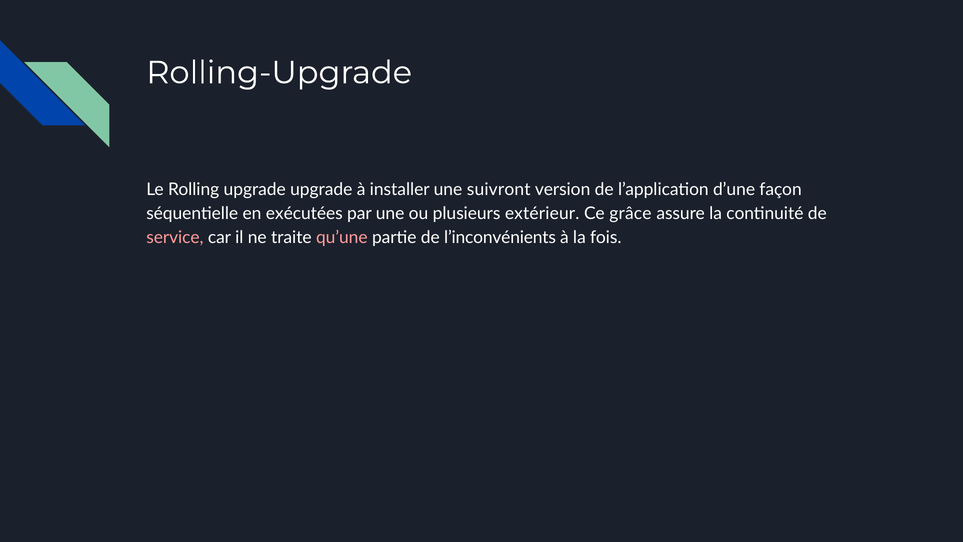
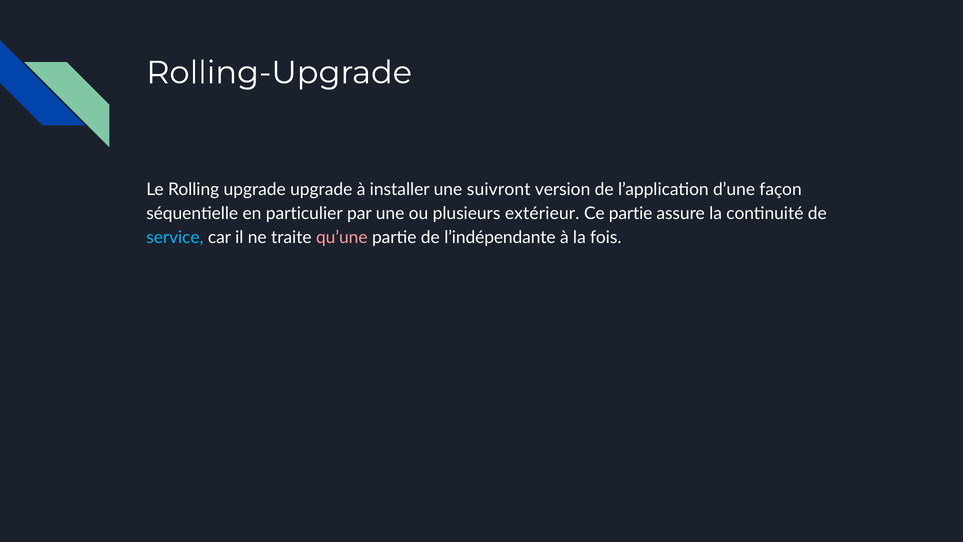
exécutées: exécutées -> particulier
Ce grâce: grâce -> partie
service colour: pink -> light blue
l’inconvénients: l’inconvénients -> l’indépendante
